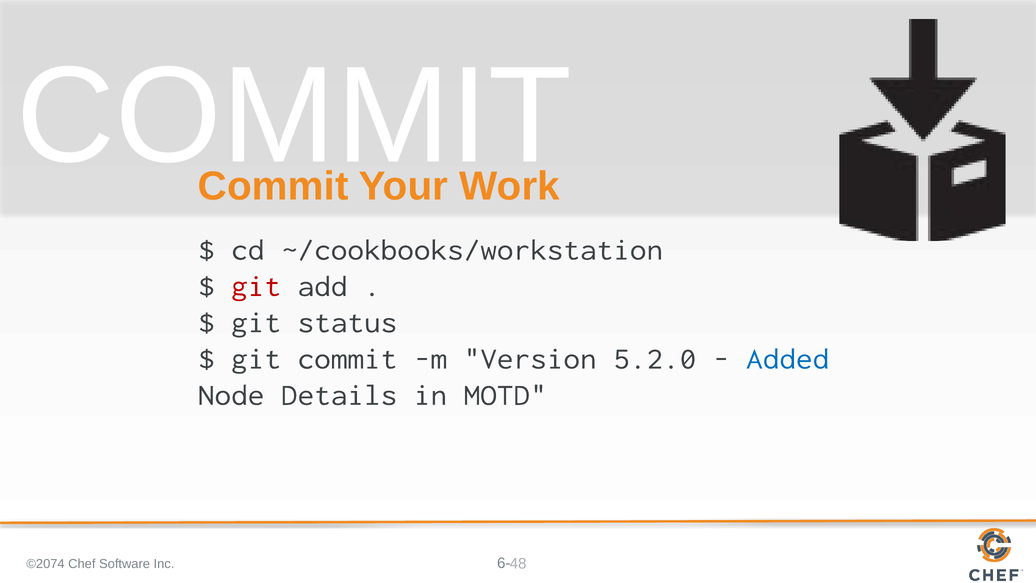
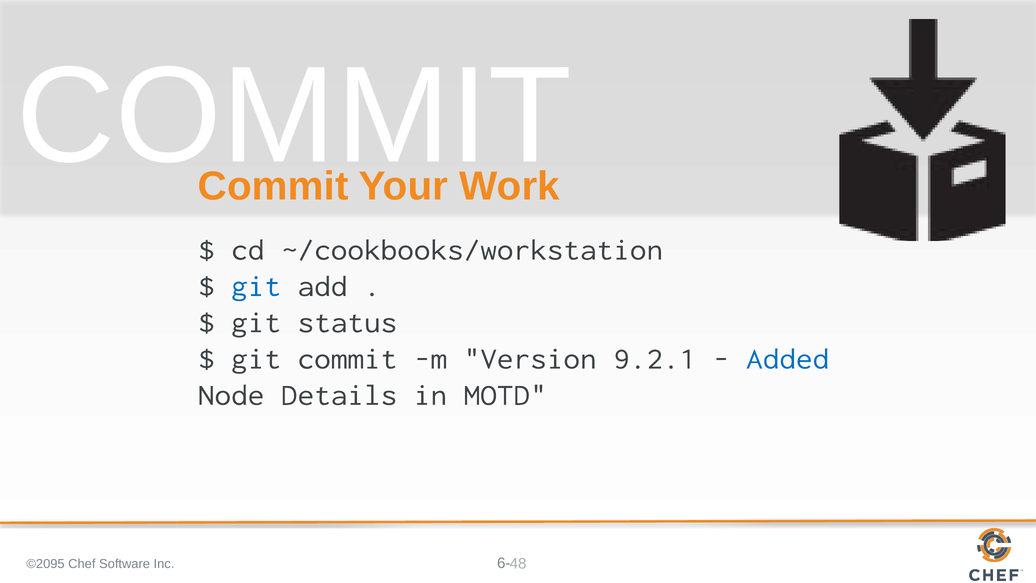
git at (256, 286) colour: red -> blue
5.2.0: 5.2.0 -> 9.2.1
©2074: ©2074 -> ©2095
